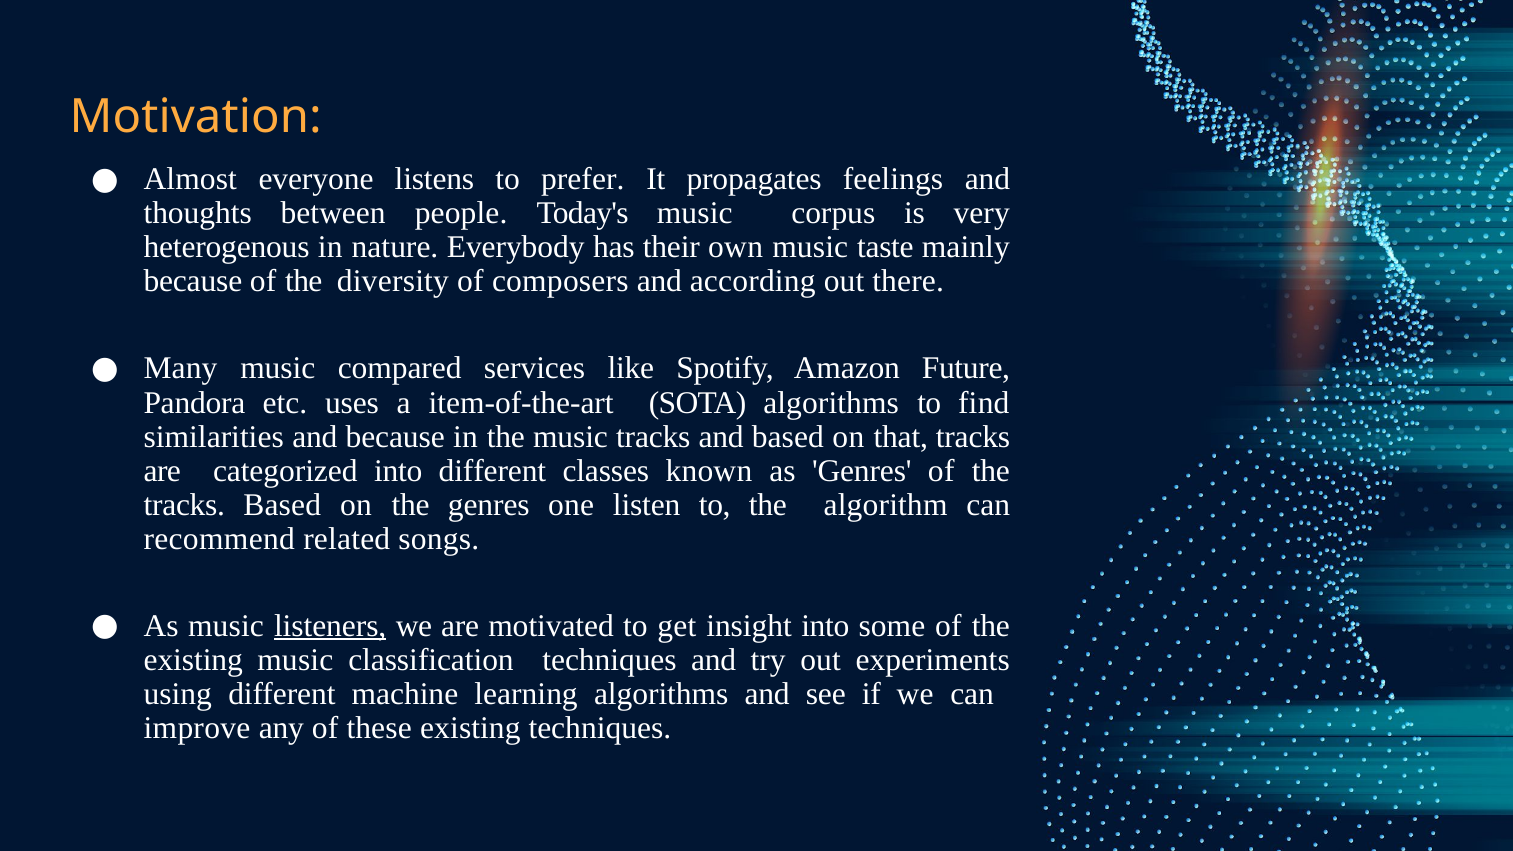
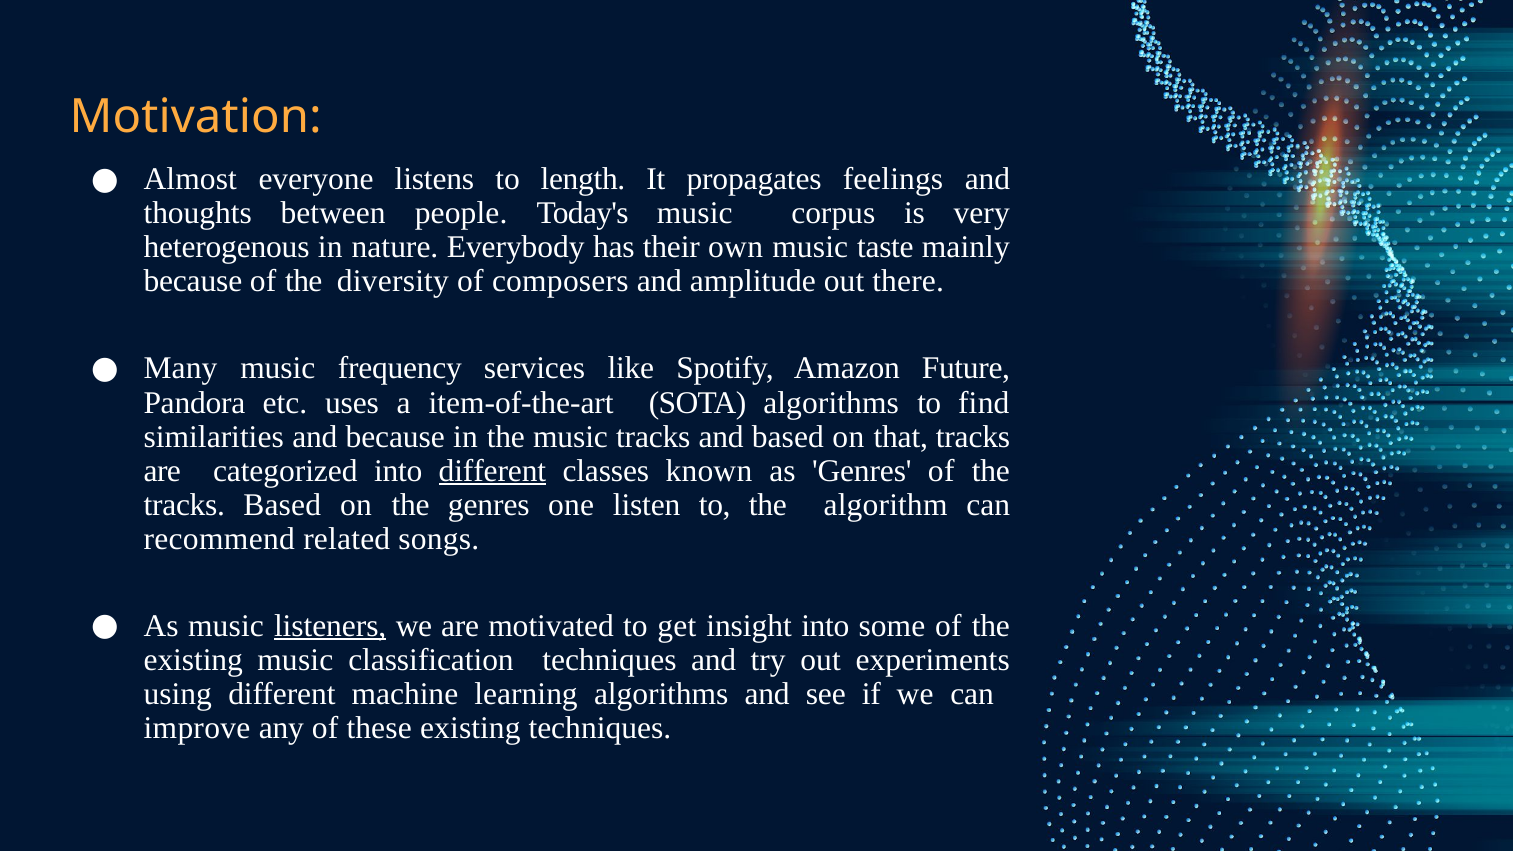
prefer: prefer -> length
according: according -> amplitude
compared: compared -> frequency
different at (492, 471) underline: none -> present
